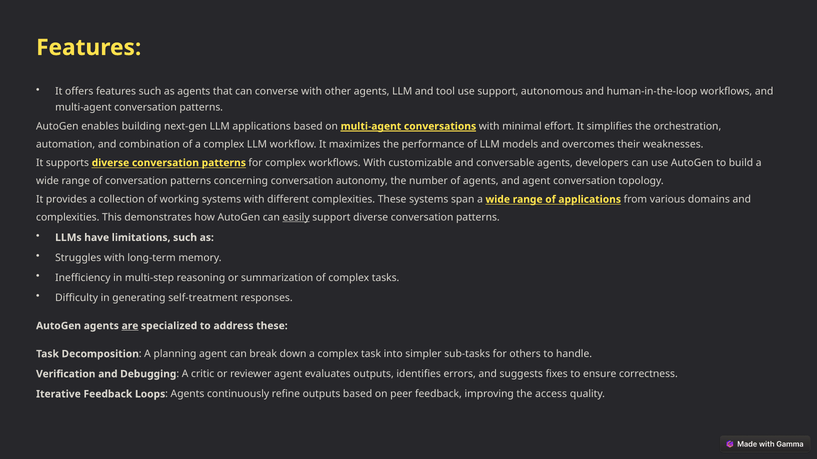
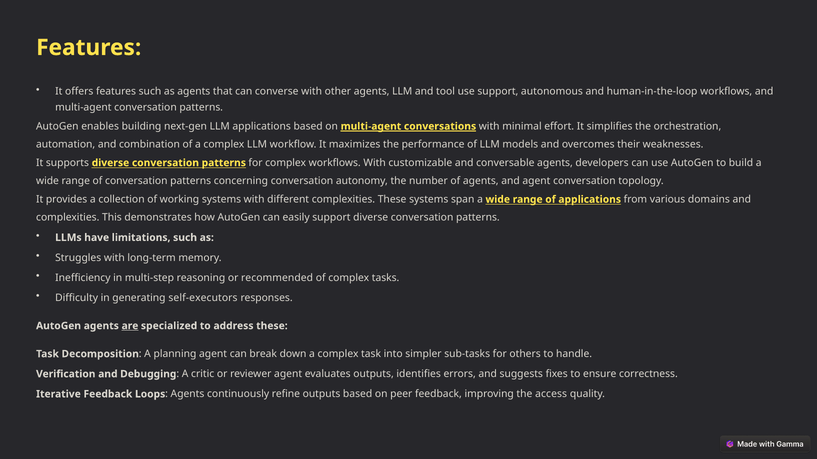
easily underline: present -> none
summarization: summarization -> recommended
self-treatment: self-treatment -> self-executors
